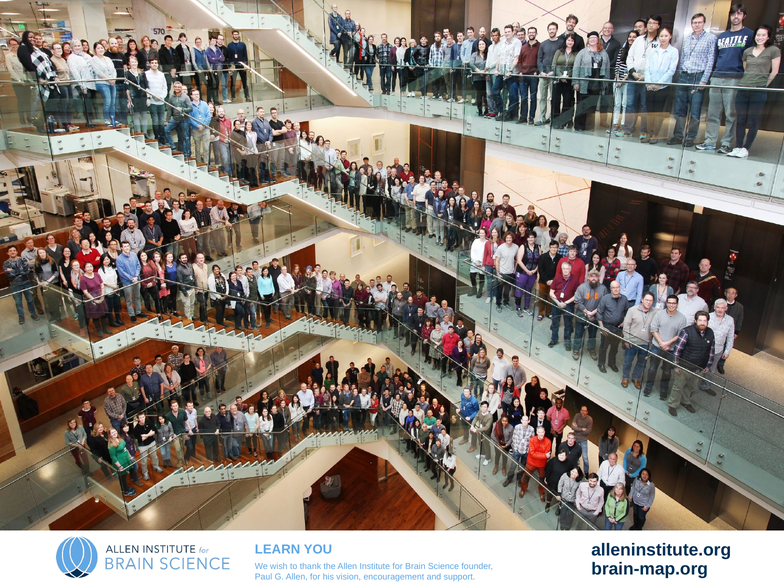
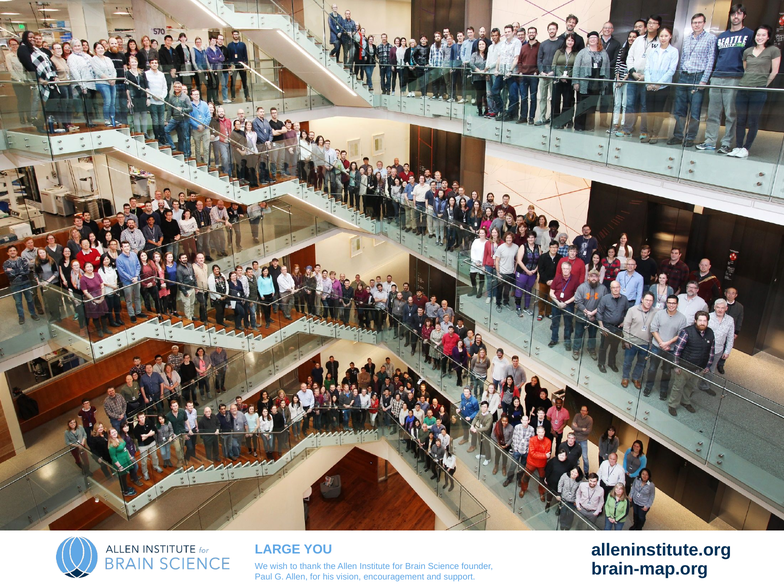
LEARN: LEARN -> LARGE
